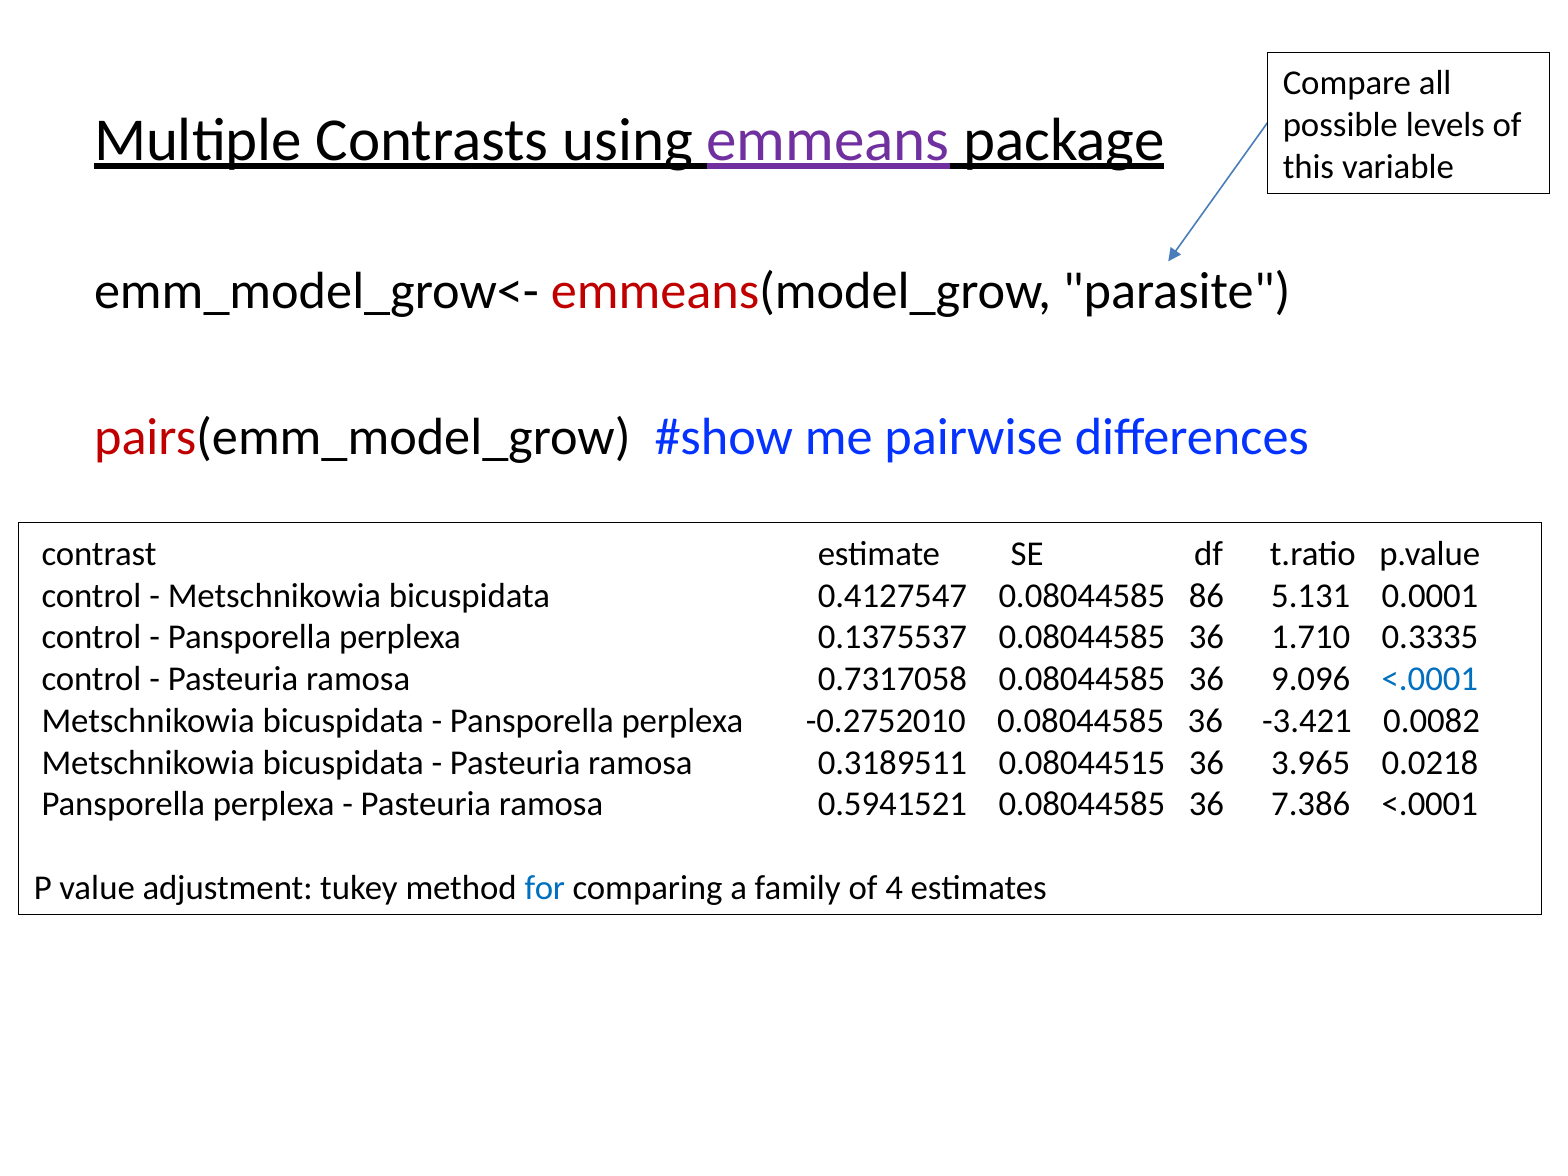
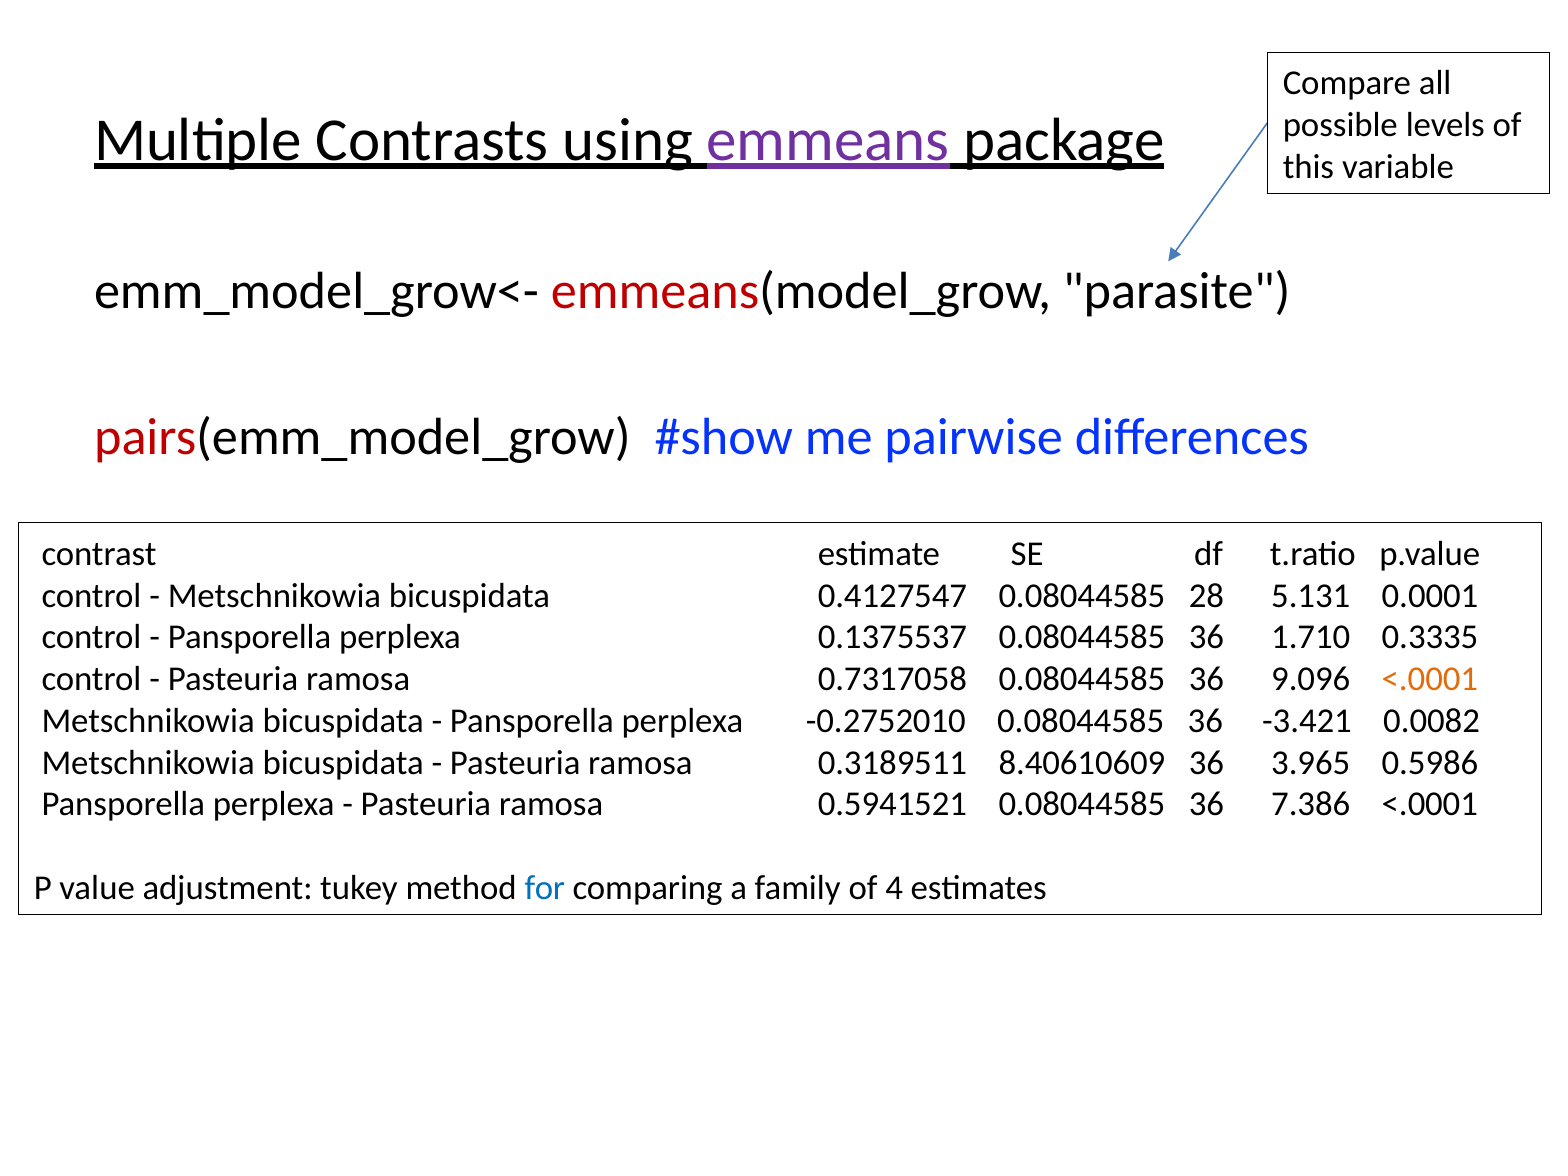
86: 86 -> 28
<.0001 at (1430, 679) colour: blue -> orange
0.08044515: 0.08044515 -> 8.40610609
0.0218: 0.0218 -> 0.5986
